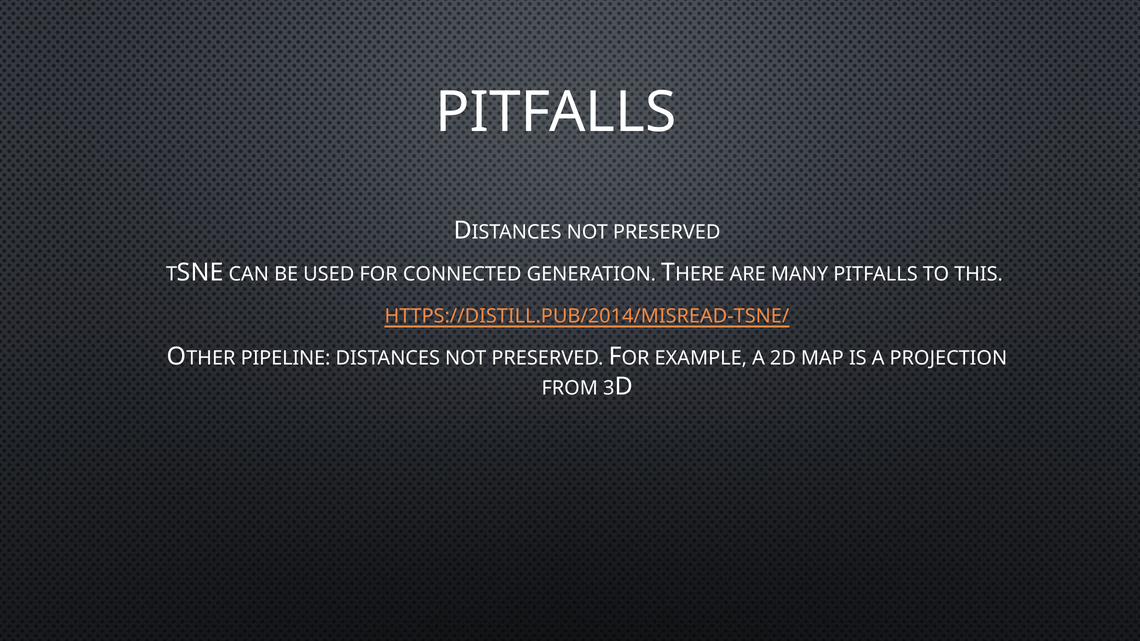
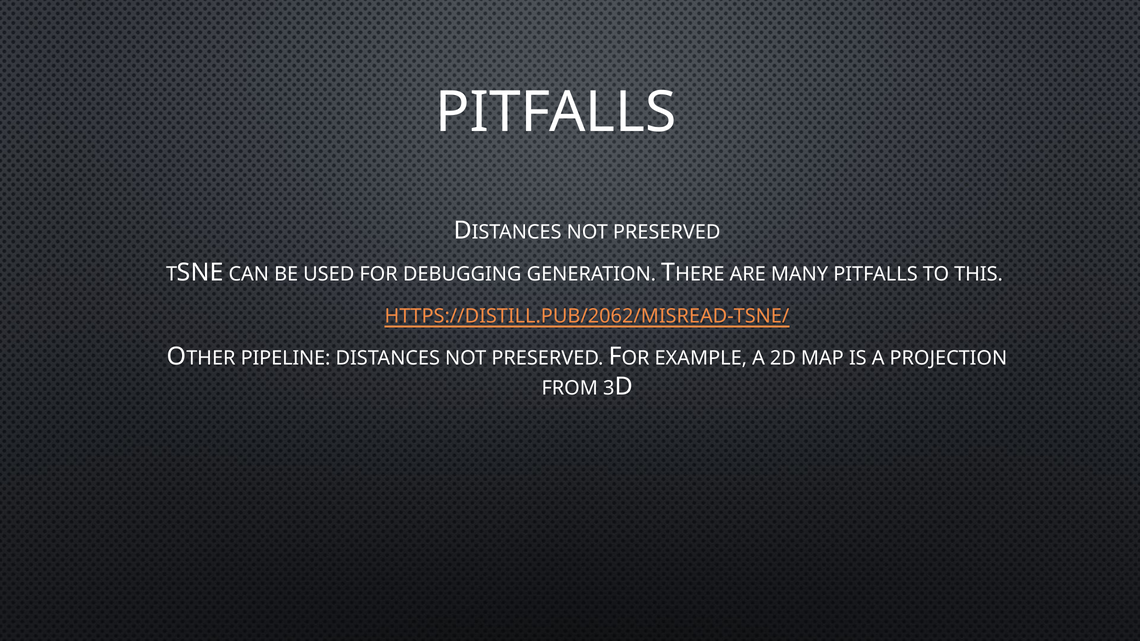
CONNECTED: CONNECTED -> DEBUGGING
HTTPS://DISTILL.PUB/2014/MISREAD-TSNE/: HTTPS://DISTILL.PUB/2014/MISREAD-TSNE/ -> HTTPS://DISTILL.PUB/2062/MISREAD-TSNE/
